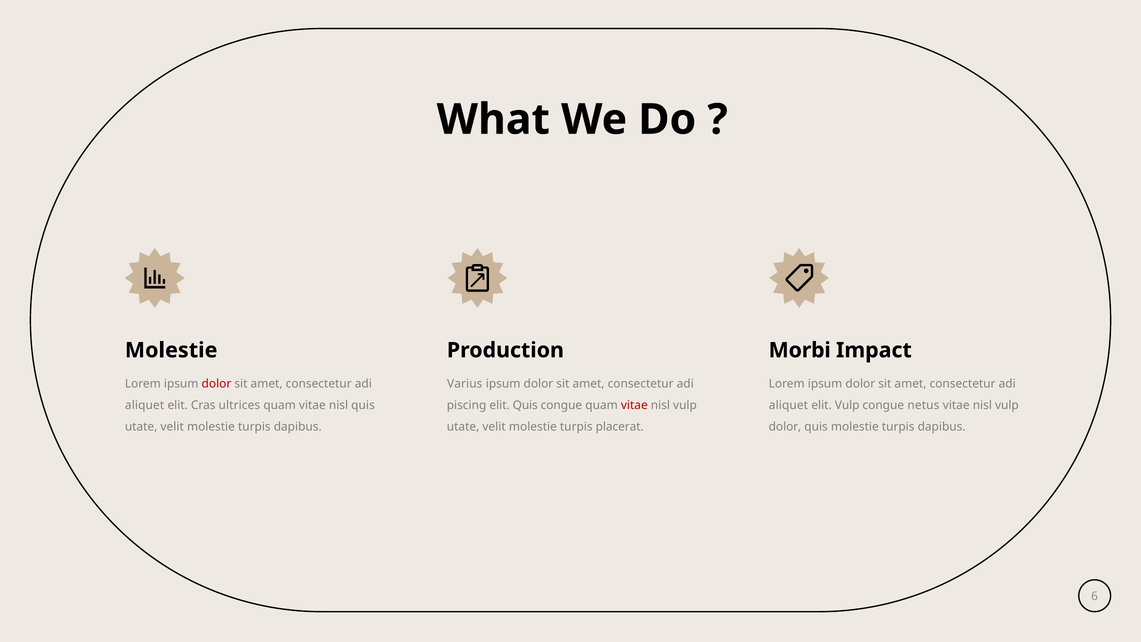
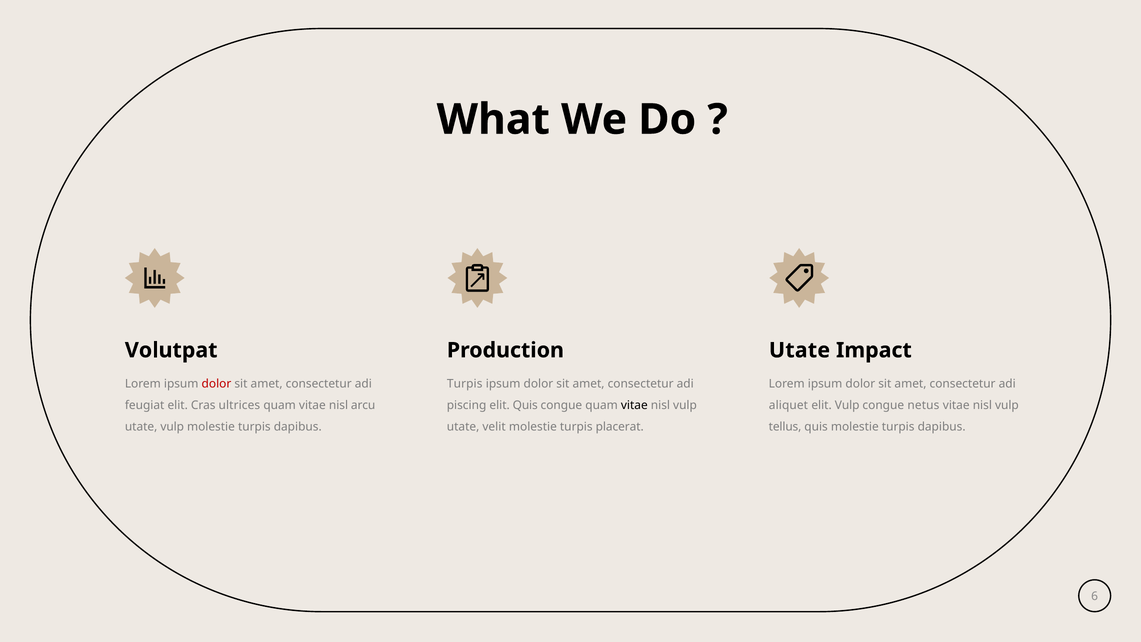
Molestie at (171, 350): Molestie -> Volutpat
Production Morbi: Morbi -> Utate
Varius at (465, 384): Varius -> Turpis
aliquet at (145, 405): aliquet -> feugiat
nisl quis: quis -> arcu
vitae at (634, 405) colour: red -> black
velit at (172, 427): velit -> vulp
dolor at (785, 427): dolor -> tellus
